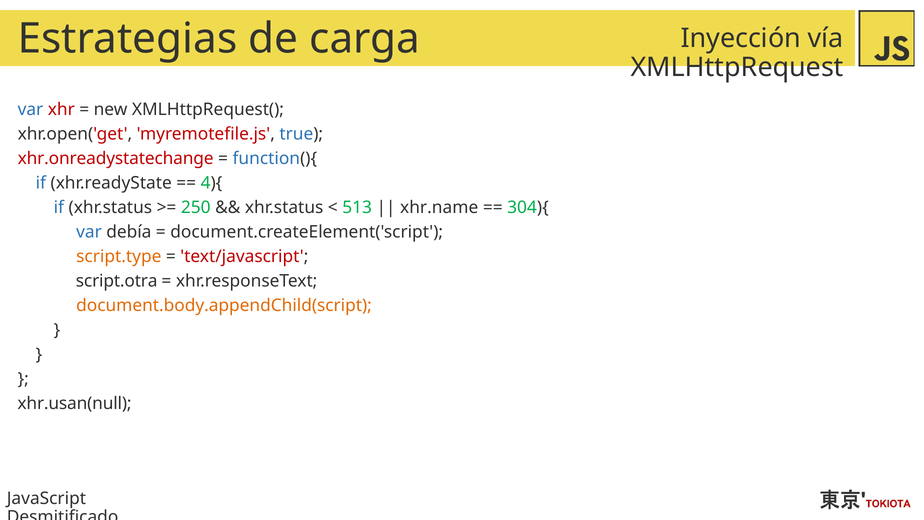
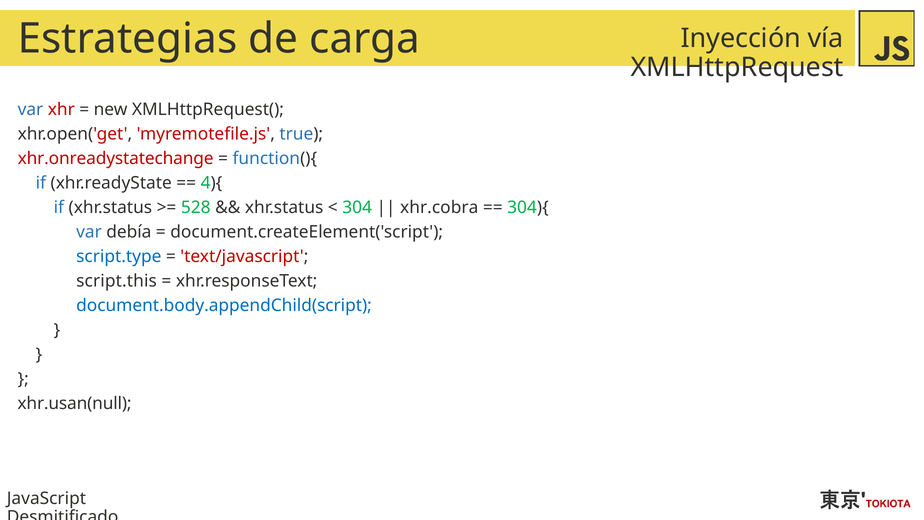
250: 250 -> 528
513: 513 -> 304
xhr.name: xhr.name -> xhr.cobra
script.type colour: orange -> blue
script.otra: script.otra -> script.this
document.body.appendChild(script colour: orange -> blue
